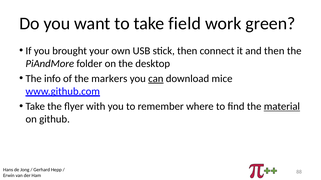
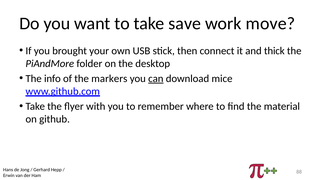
field: field -> save
green: green -> move
and then: then -> thick
material underline: present -> none
